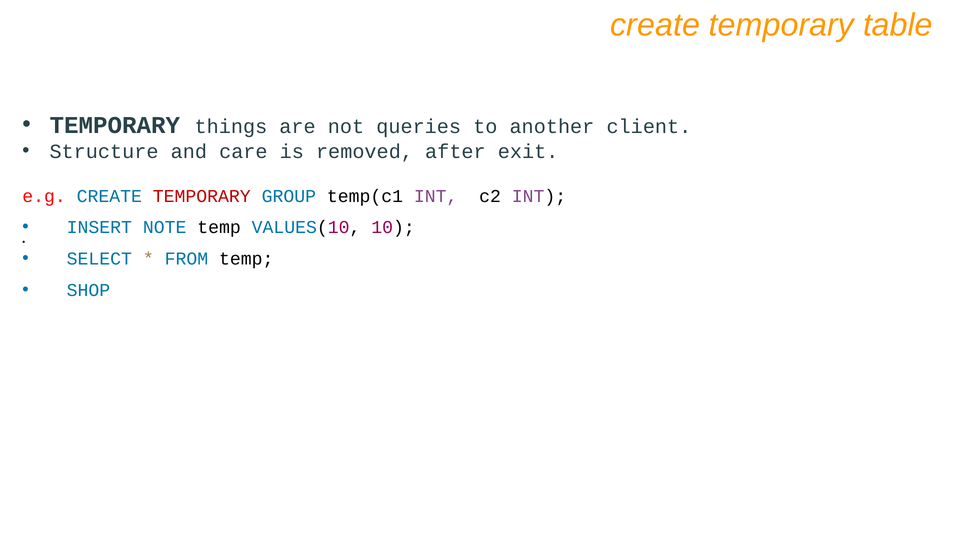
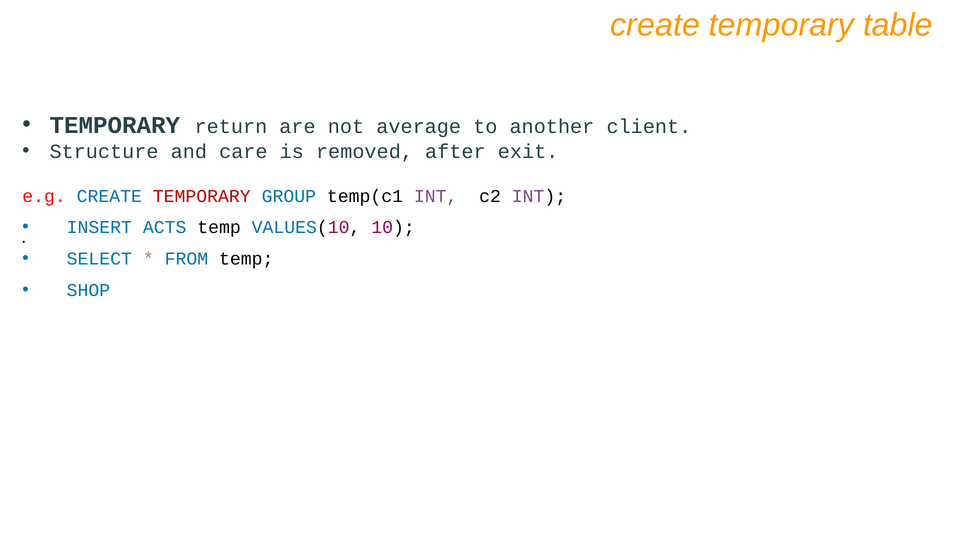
things: things -> return
queries: queries -> average
NOTE: NOTE -> ACTS
